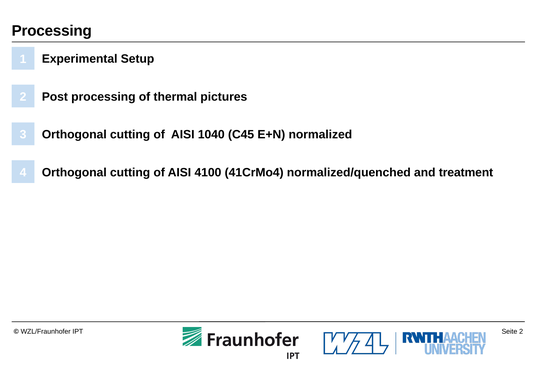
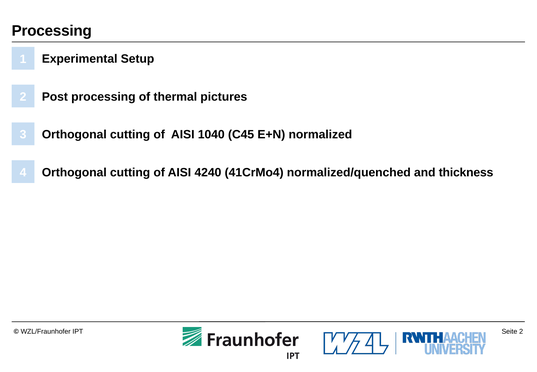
4100: 4100 -> 4240
treatment: treatment -> thickness
